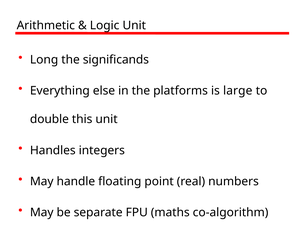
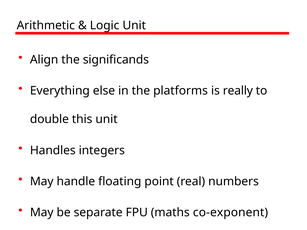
Long: Long -> Align
large: large -> really
co-algorithm: co-algorithm -> co-exponent
